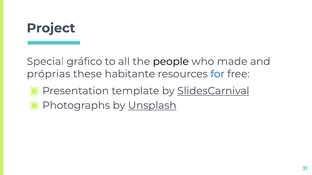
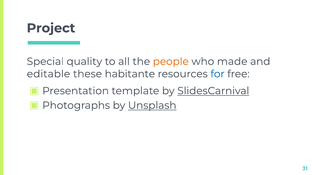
gráfico: gráfico -> quality
people colour: black -> orange
próprias: próprias -> editable
